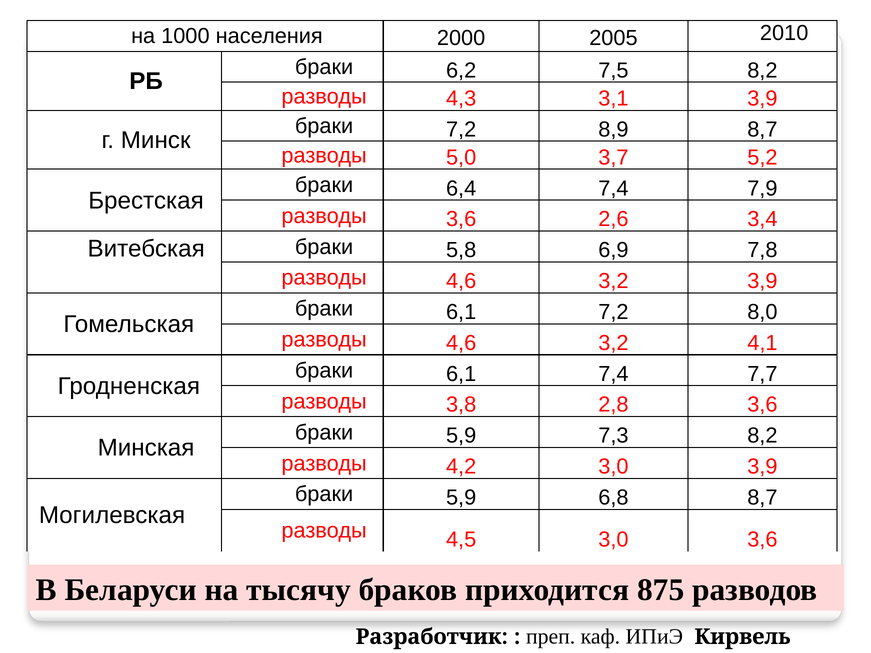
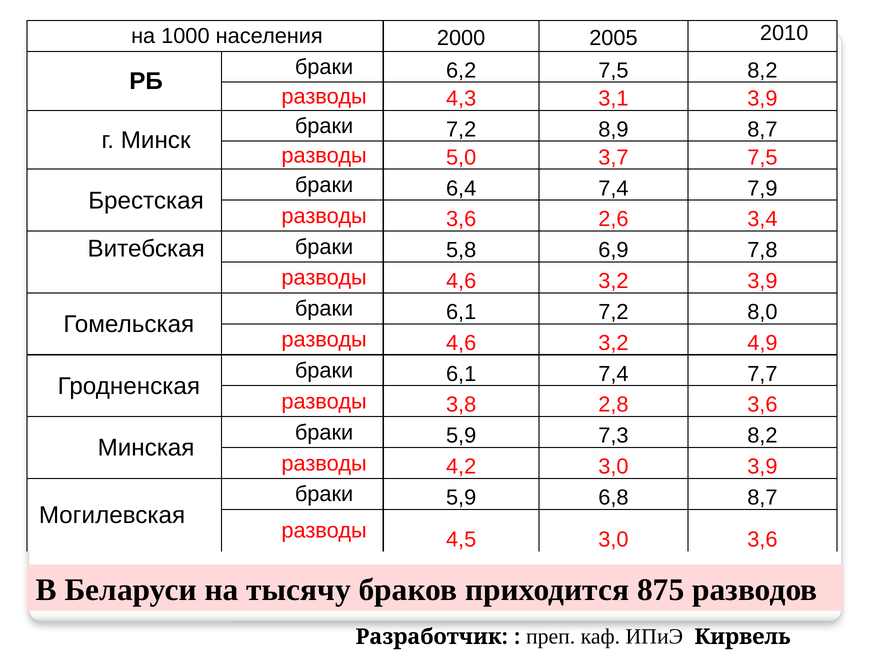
3,7 5,2: 5,2 -> 7,5
4,1: 4,1 -> 4,9
